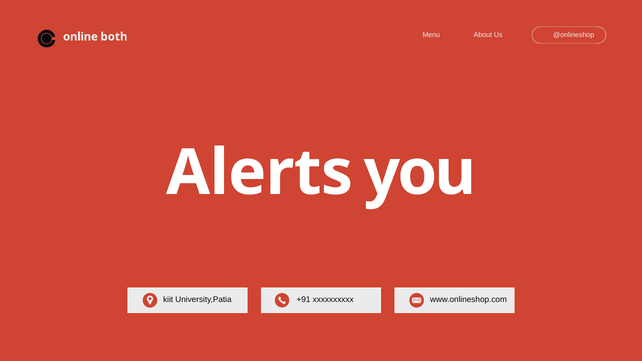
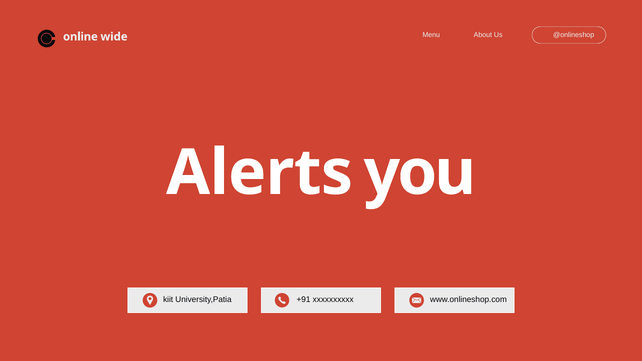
both: both -> wide
